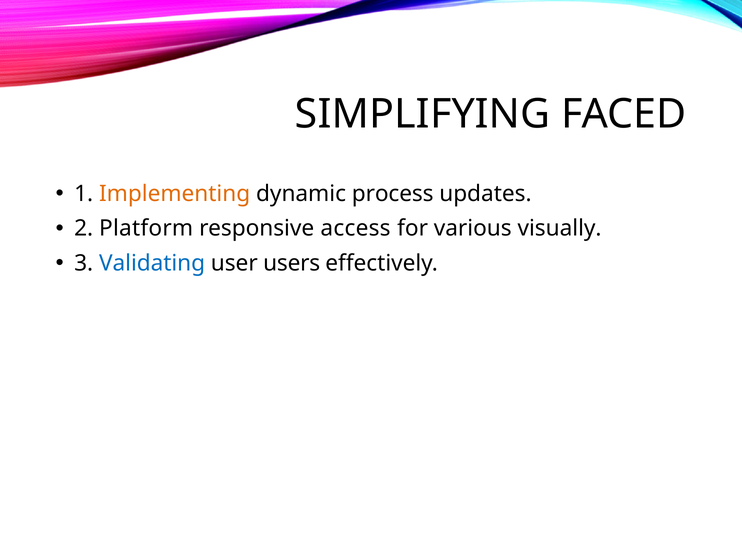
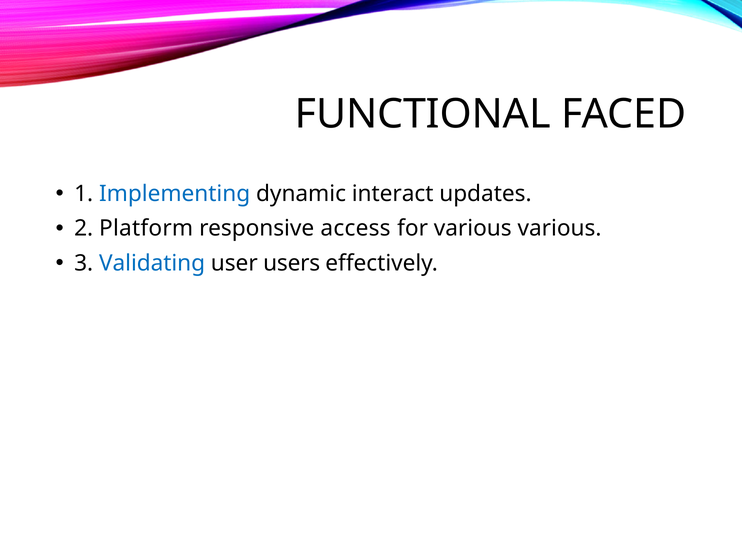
SIMPLIFYING: SIMPLIFYING -> FUNCTIONAL
Implementing colour: orange -> blue
process: process -> interact
various visually: visually -> various
